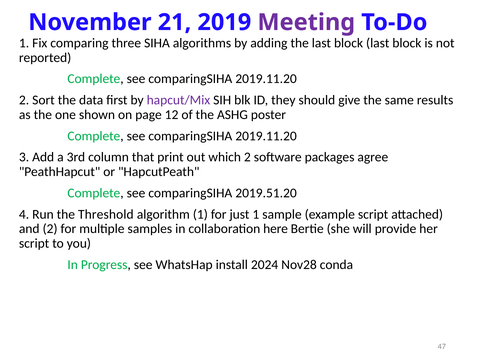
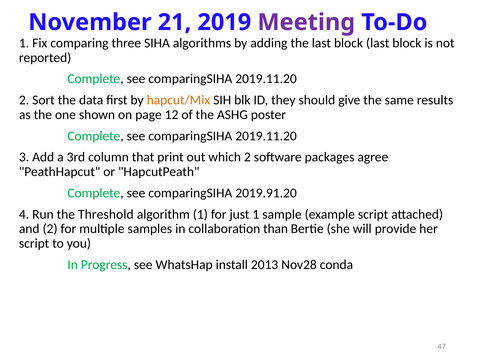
hapcut/Mix colour: purple -> orange
2019.51.20: 2019.51.20 -> 2019.91.20
here: here -> than
2024: 2024 -> 2013
